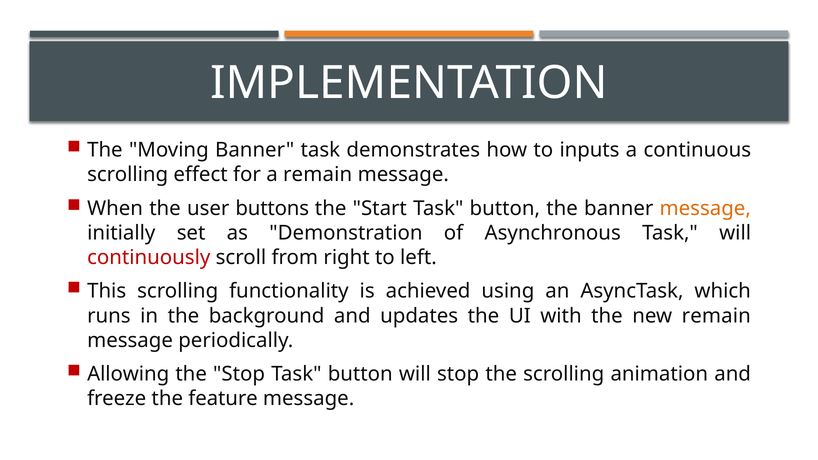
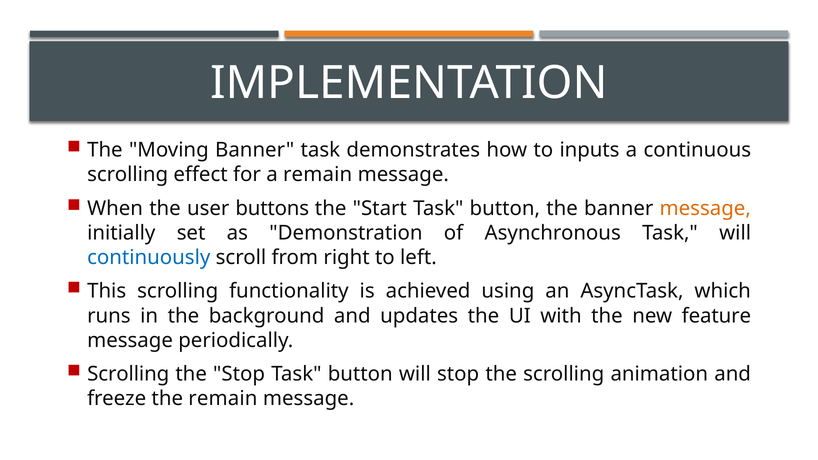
continuously colour: red -> blue
new remain: remain -> feature
Allowing at (128, 374): Allowing -> Scrolling
the feature: feature -> remain
